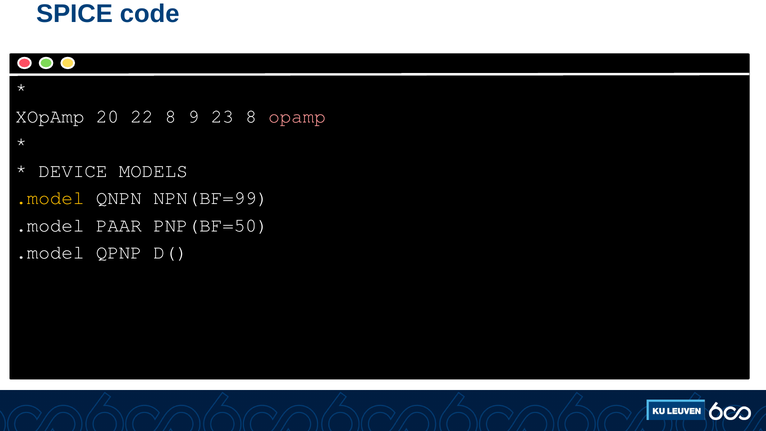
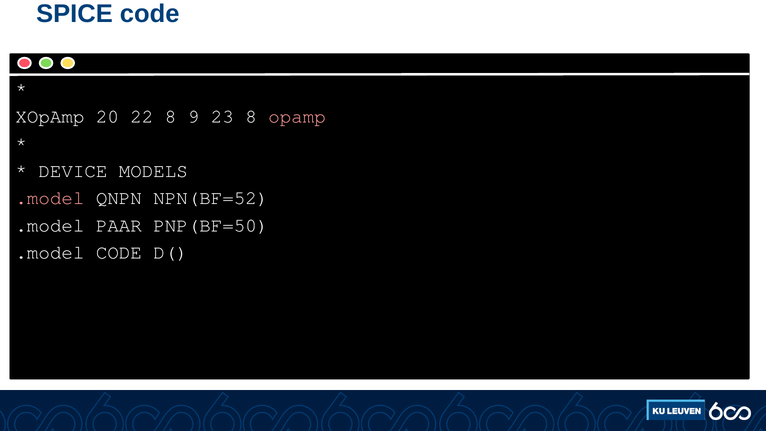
.model at (50, 198) colour: yellow -> pink
NPN(BF=99: NPN(BF=99 -> NPN(BF=52
.model QPNP: QPNP -> CODE
